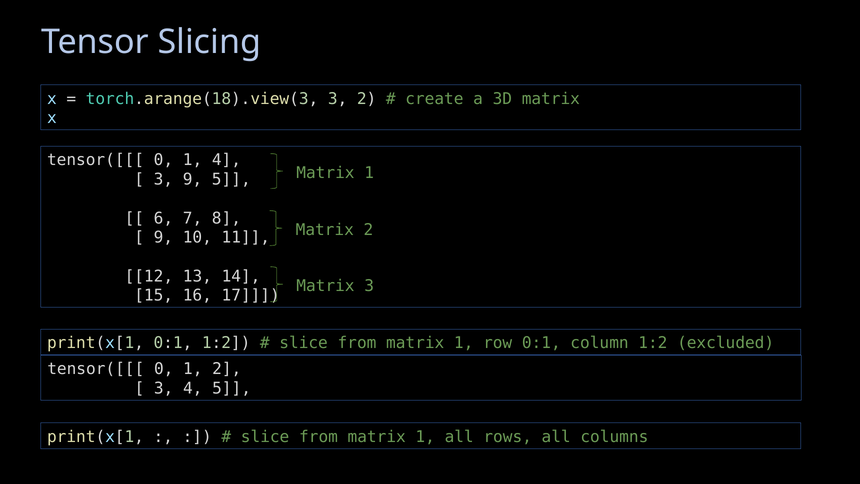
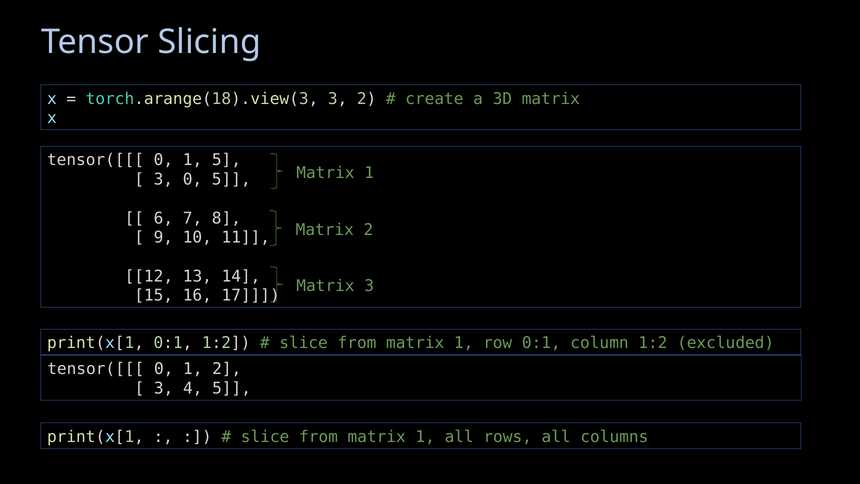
1 4: 4 -> 5
3 9: 9 -> 0
